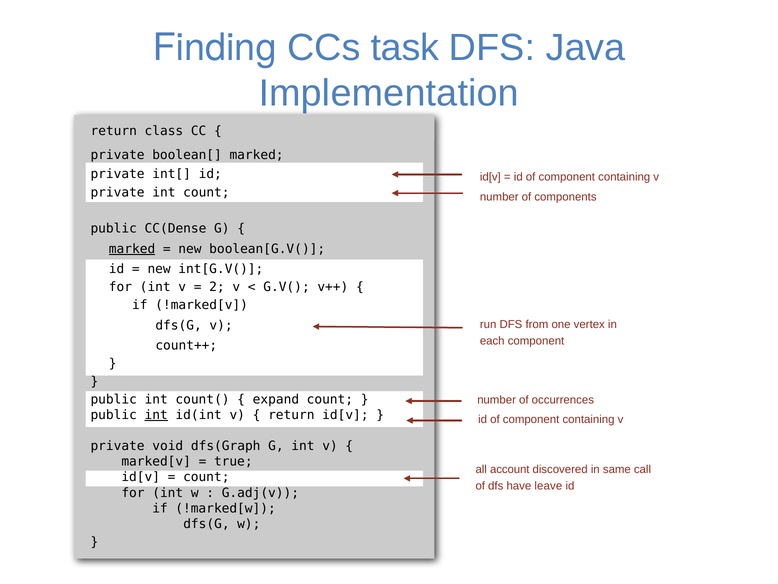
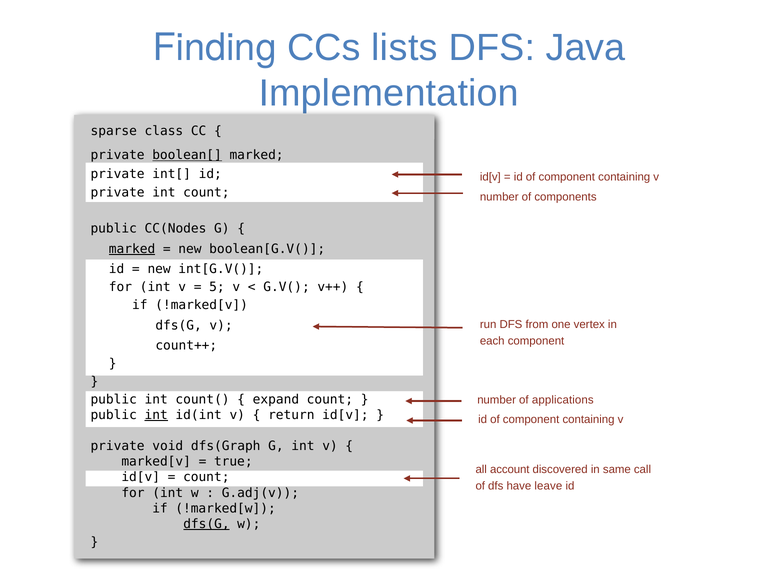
task: task -> lists
return at (114, 131): return -> sparse
boolean[ underline: none -> present
CC(Dense: CC(Dense -> CC(Nodes
2: 2 -> 5
occurrences: occurrences -> applications
dfs(G at (206, 523) underline: none -> present
